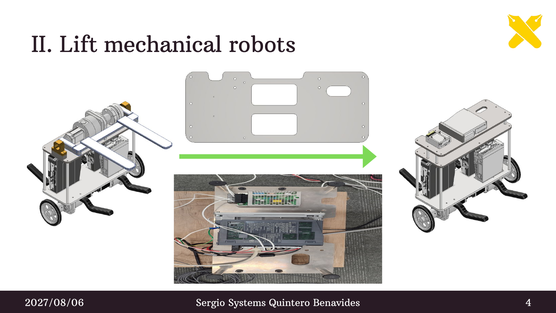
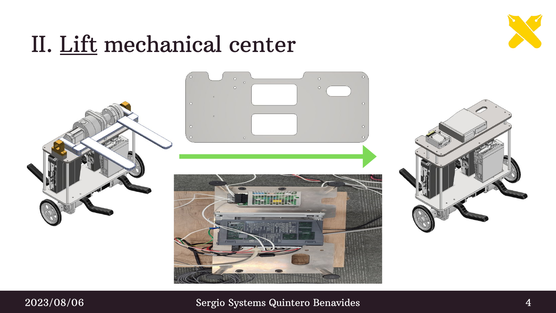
Lift underline: none -> present
robots: robots -> center
2027/08/06: 2027/08/06 -> 2023/08/06
